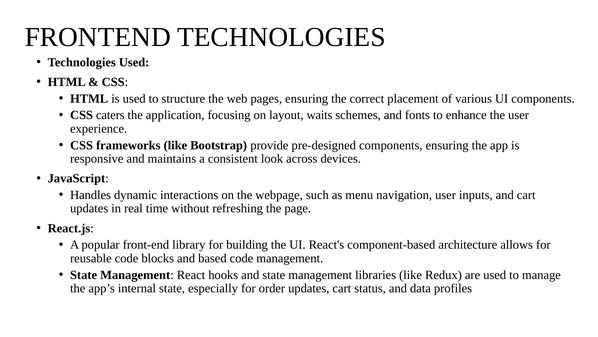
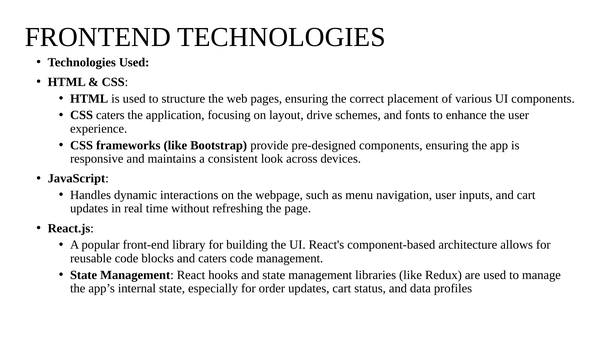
waits: waits -> drive
and based: based -> caters
